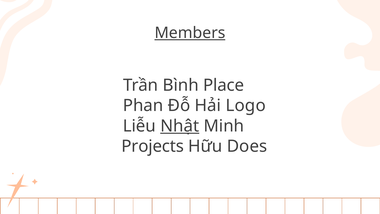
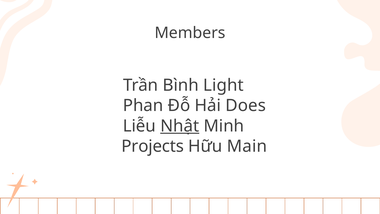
Members underline: present -> none
Place: Place -> Light
Logo: Logo -> Does
Does: Does -> Main
